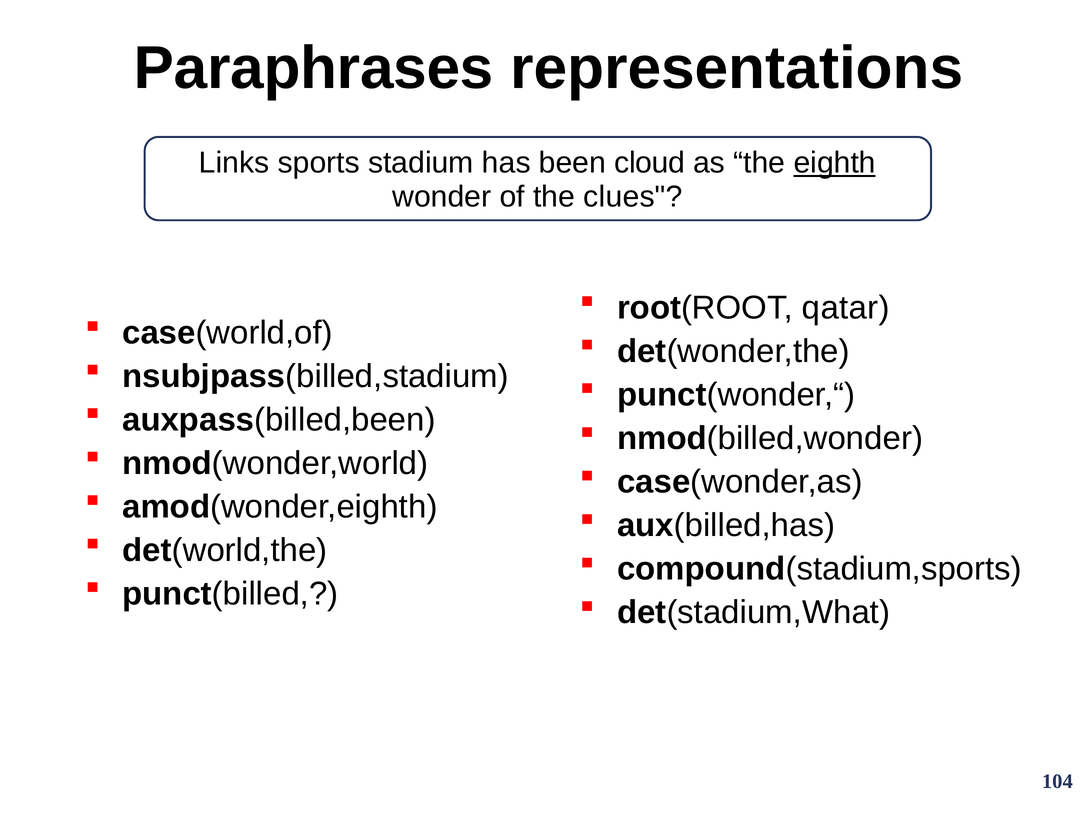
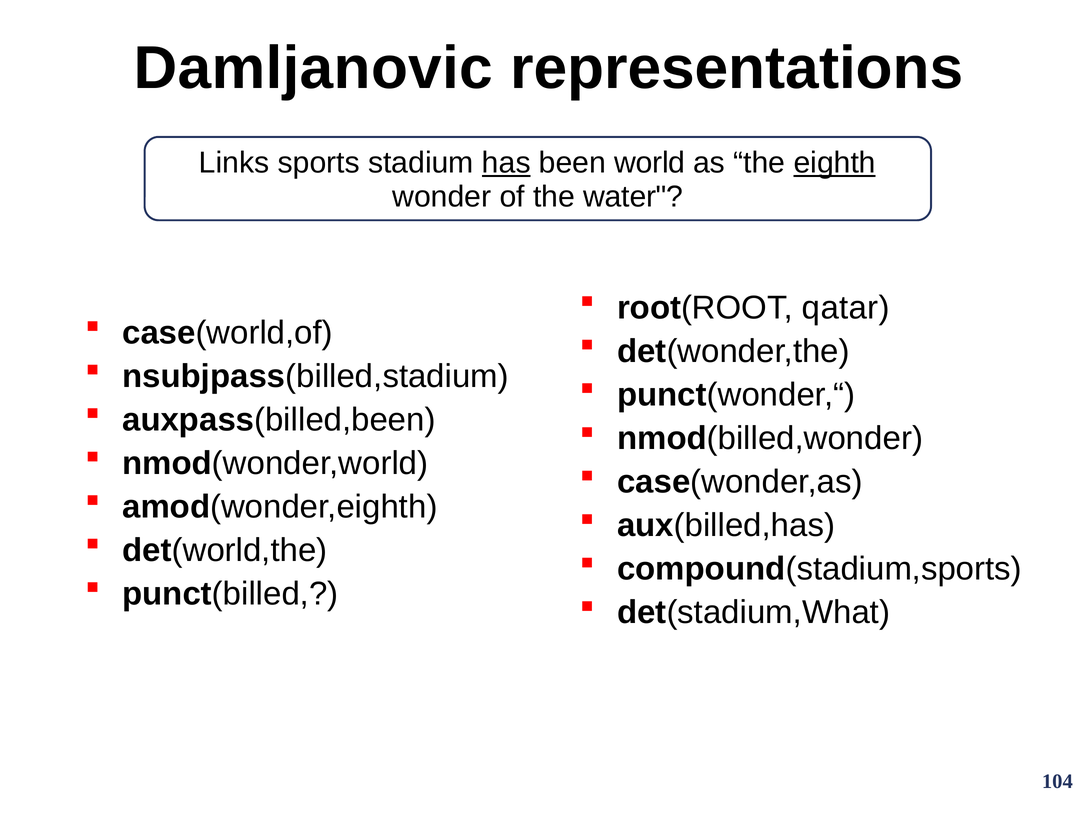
Paraphrases: Paraphrases -> Damljanovic
has underline: none -> present
cloud: cloud -> world
clues: clues -> water
